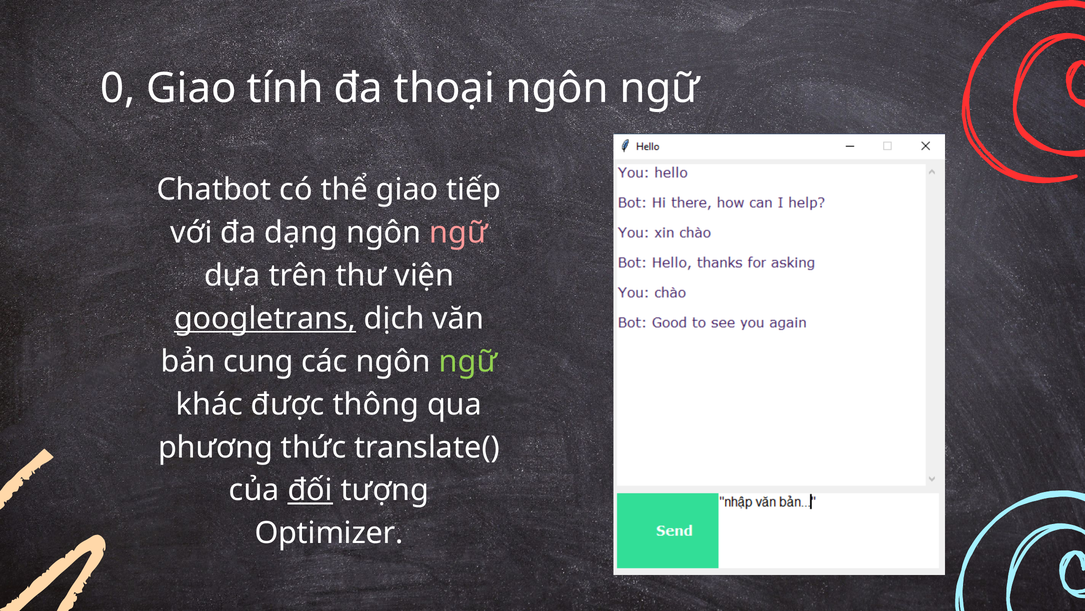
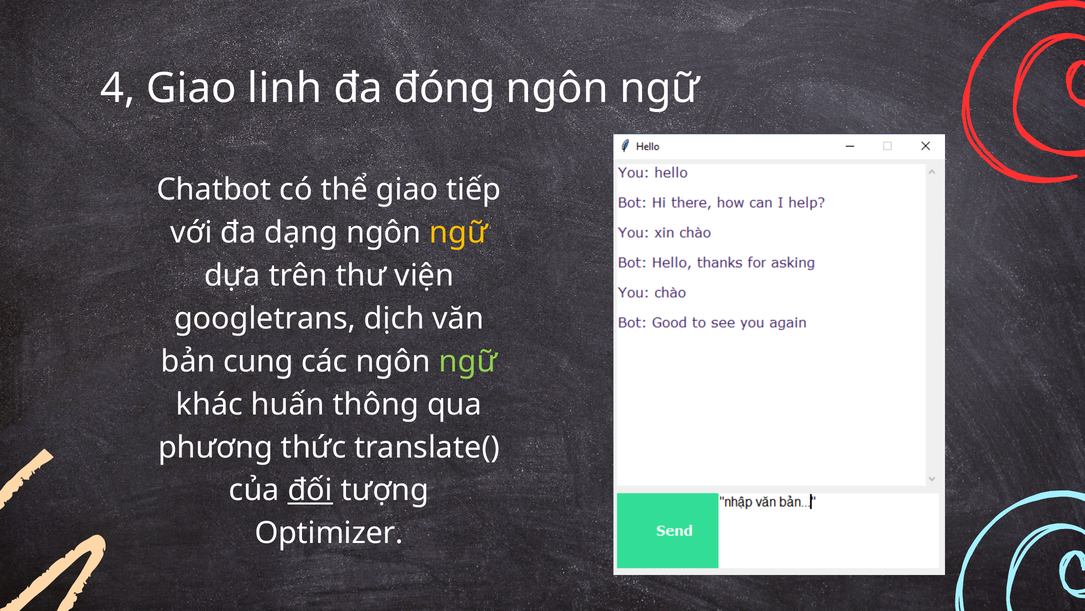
0: 0 -> 4
tính: tính -> linh
thoại: thoại -> đóng
ngữ at (458, 232) colour: pink -> yellow
googletrans underline: present -> none
được: được -> huấn
